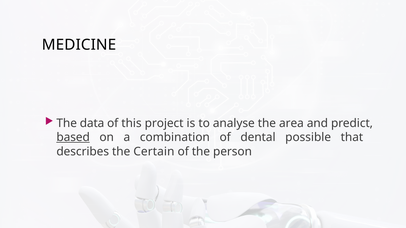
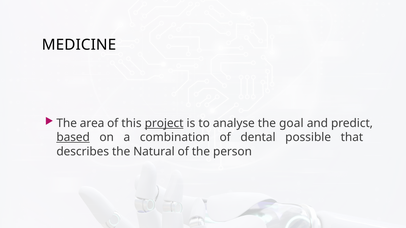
data: data -> area
project underline: none -> present
area: area -> goal
Certain: Certain -> Natural
